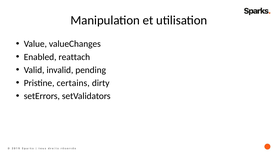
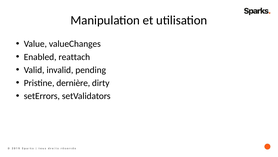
certains: certains -> dernière
